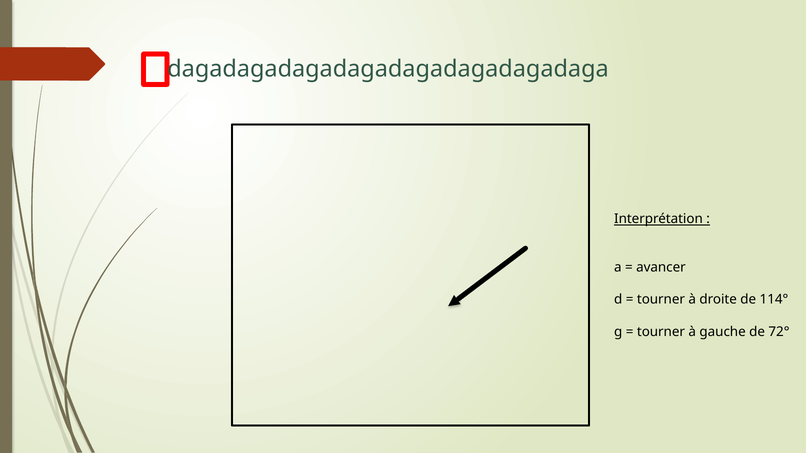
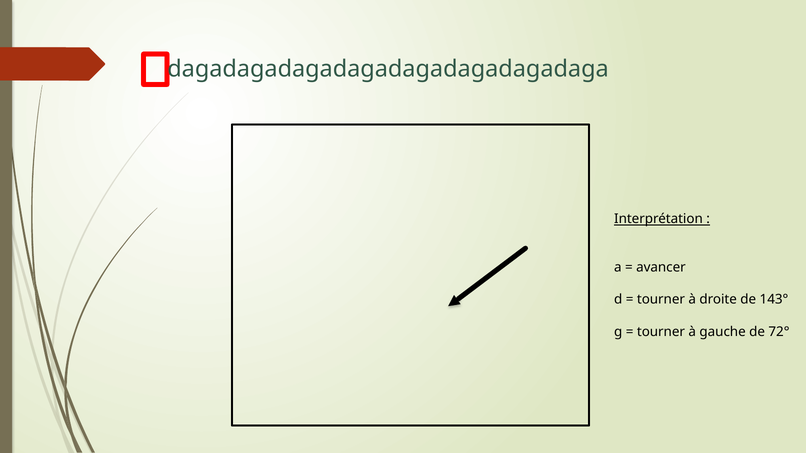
114°: 114° -> 143°
